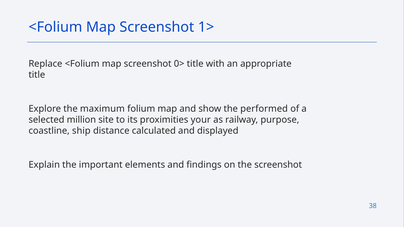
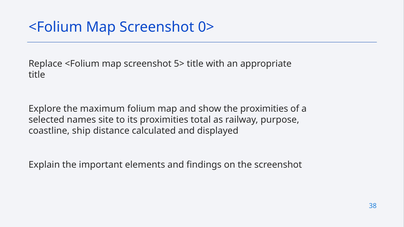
1>: 1> -> 0>
0>: 0> -> 5>
the performed: performed -> proximities
million: million -> names
your: your -> total
